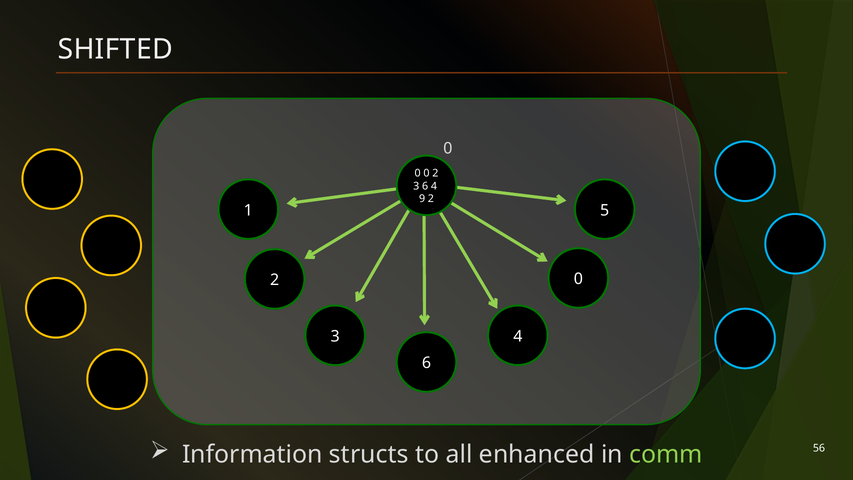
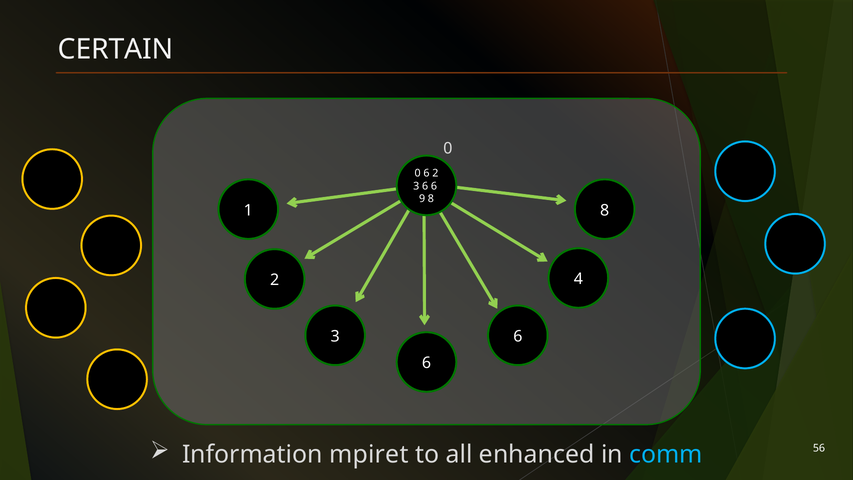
SHIFTED: SHIFTED -> CERTAIN
0 0: 0 -> 6
6 4: 4 -> 6
9 2: 2 -> 8
1 5: 5 -> 8
0 at (578, 279): 0 -> 4
4 at (518, 336): 4 -> 6
structs: structs -> mpiret
comm colour: light green -> light blue
